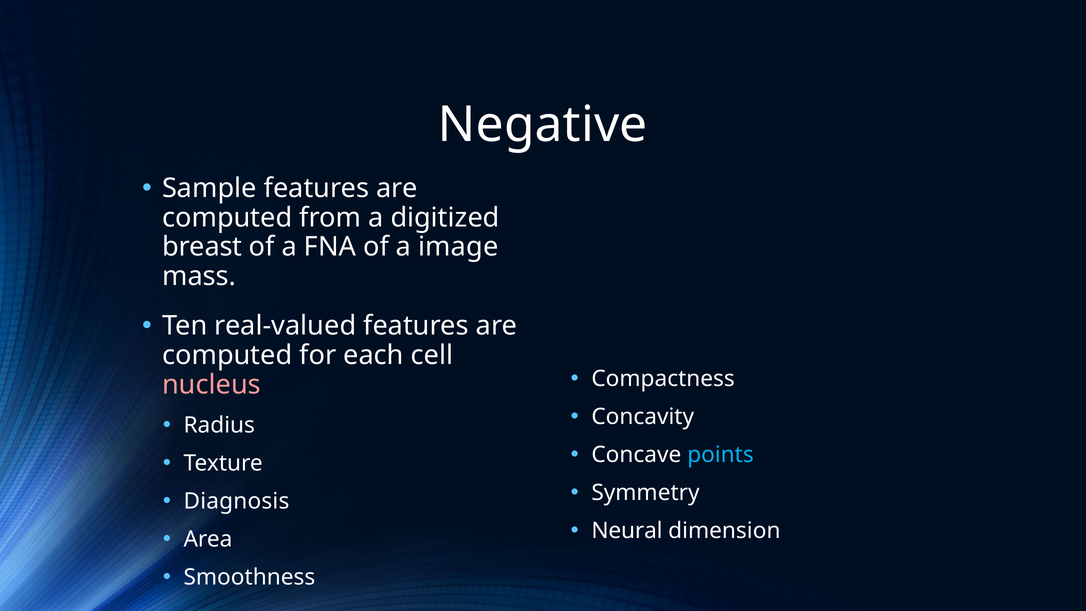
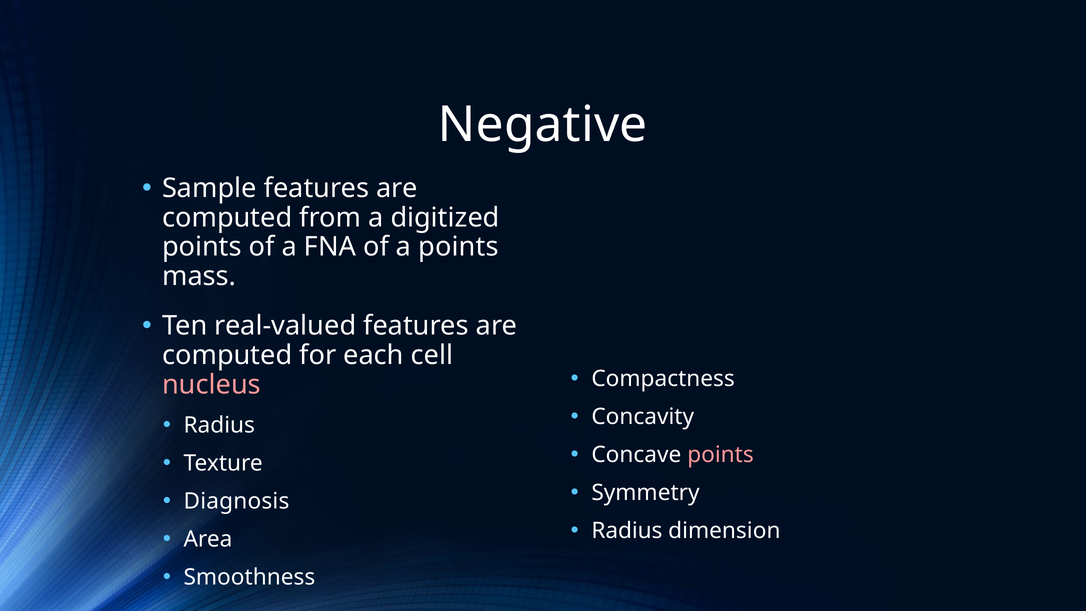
breast at (202, 247): breast -> points
a image: image -> points
points at (721, 455) colour: light blue -> pink
Neural at (627, 531): Neural -> Radius
